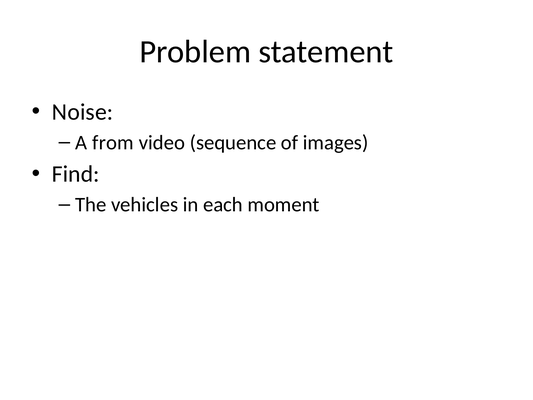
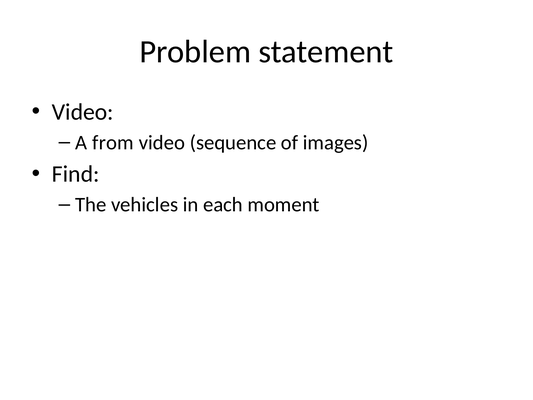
Noise at (83, 112): Noise -> Video
